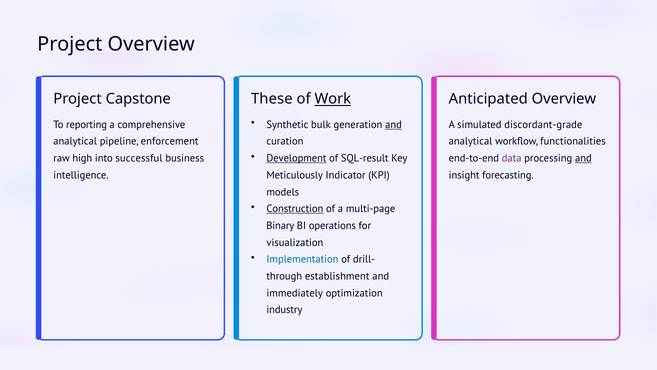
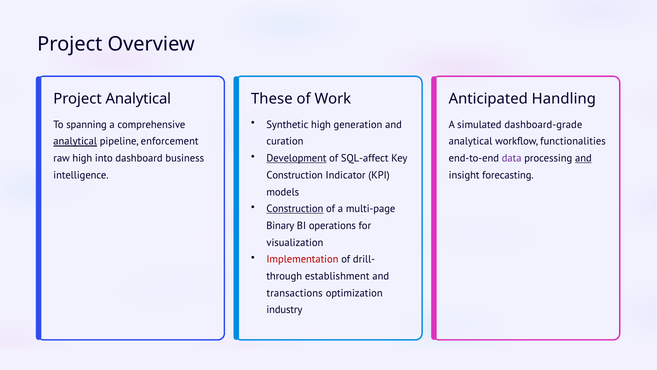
Project Capstone: Capstone -> Analytical
Work underline: present -> none
Anticipated Overview: Overview -> Handling
Synthetic bulk: bulk -> high
and at (394, 124) underline: present -> none
reporting: reporting -> spanning
discordant-grade: discordant-grade -> dashboard-grade
analytical at (75, 141) underline: none -> present
SQL-result: SQL-result -> SQL-affect
successful: successful -> dashboard
Meticulously at (295, 175): Meticulously -> Construction
Implementation colour: blue -> red
immediately: immediately -> transactions
